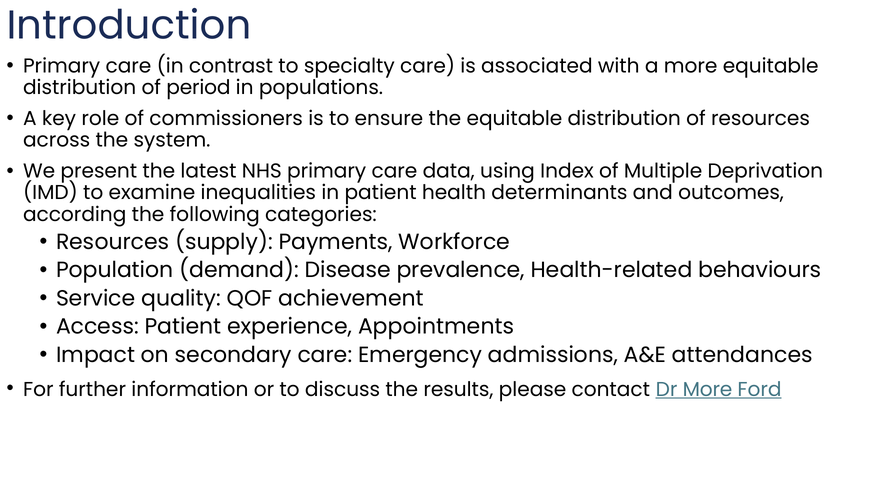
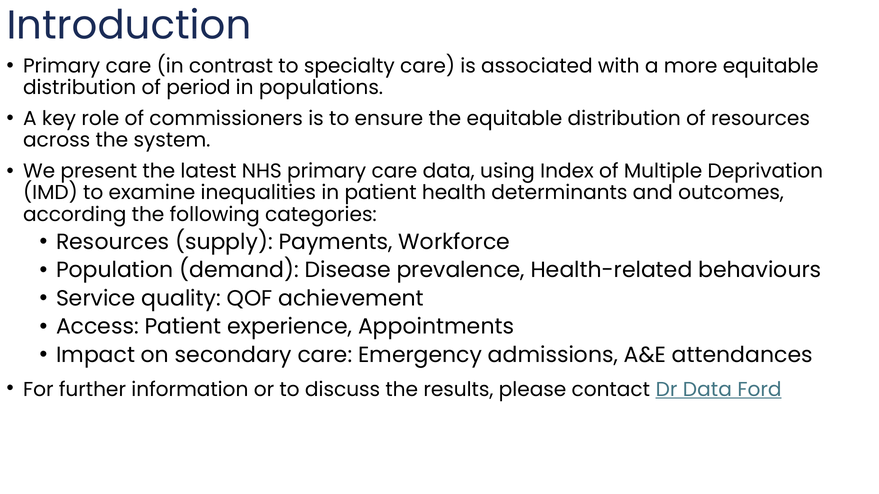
Dr More: More -> Data
